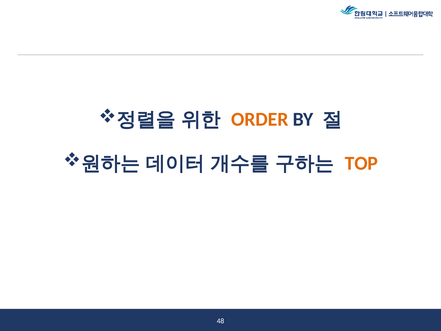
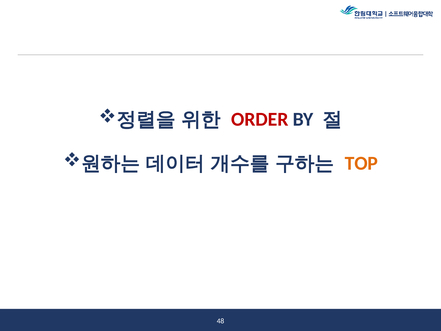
ORDER colour: orange -> red
